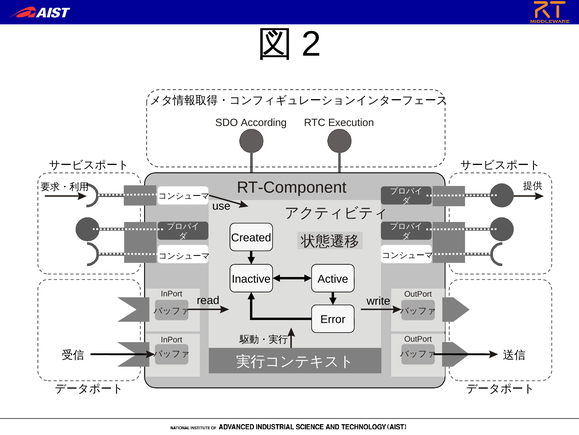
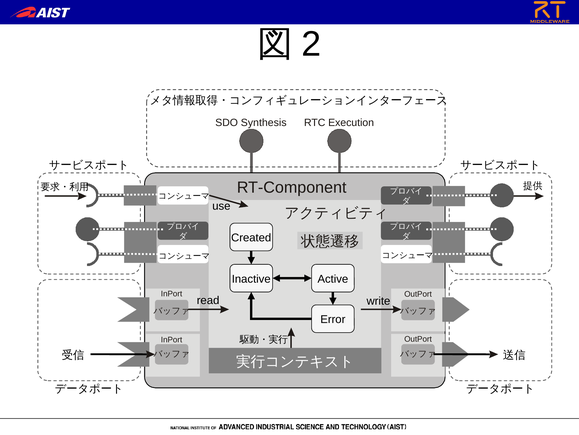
According: According -> Synthesis
